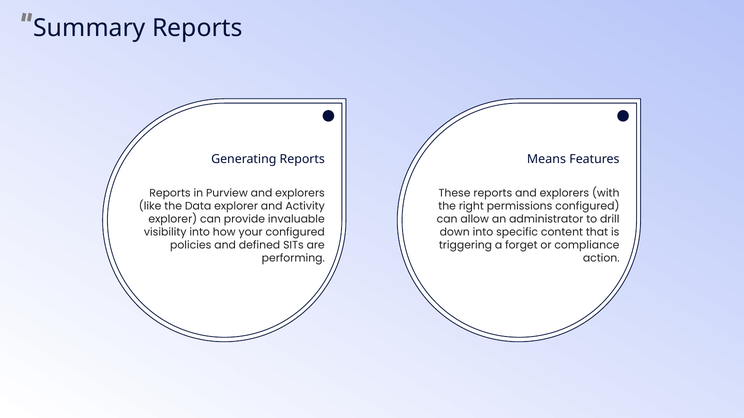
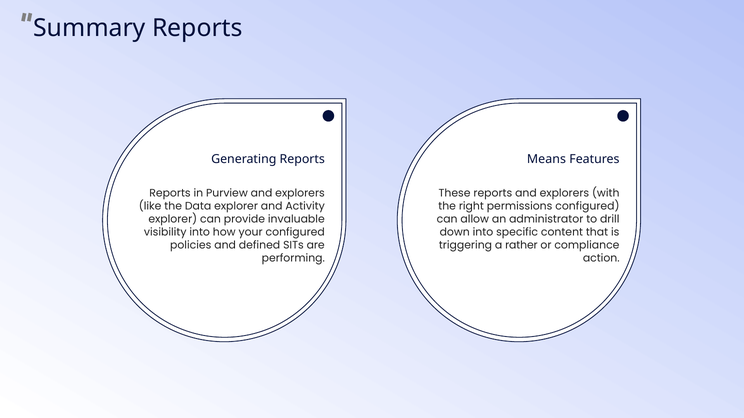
forget: forget -> rather
